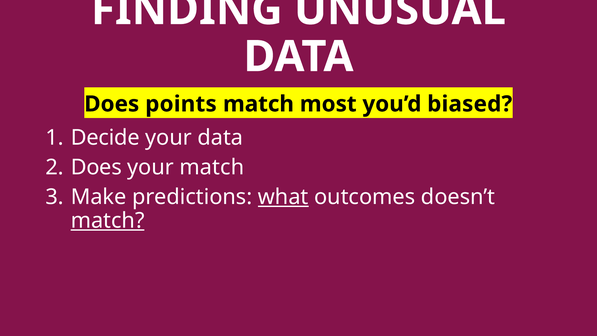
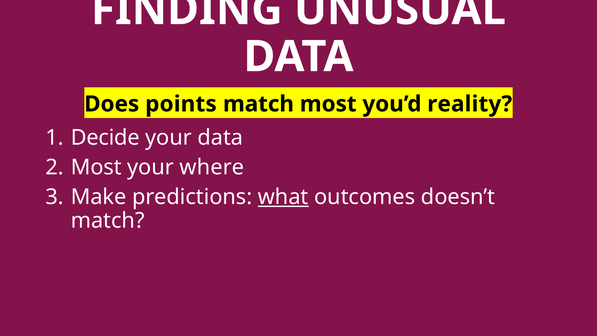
biased: biased -> reality
Does at (96, 167): Does -> Most
your match: match -> where
match at (108, 221) underline: present -> none
